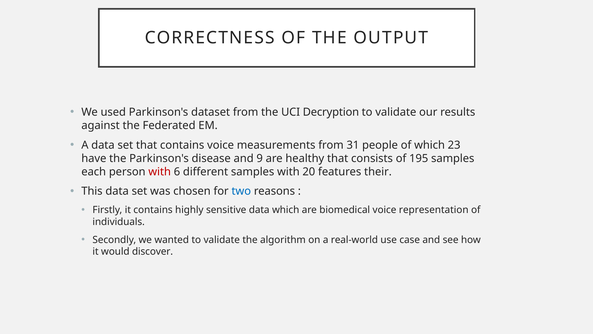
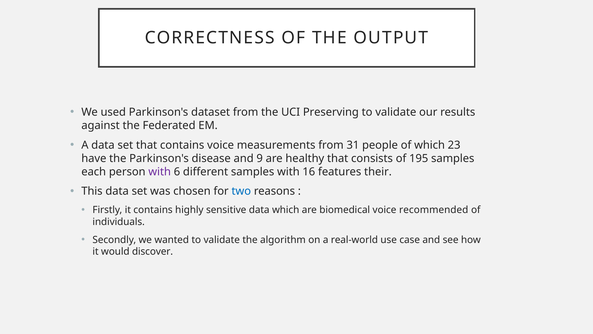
Decryption: Decryption -> Preserving
with at (160, 172) colour: red -> purple
20: 20 -> 16
representation: representation -> recommended
